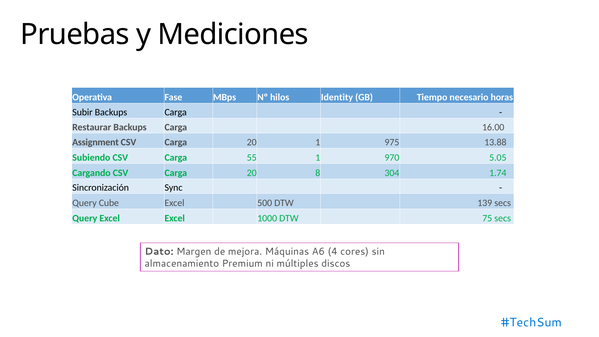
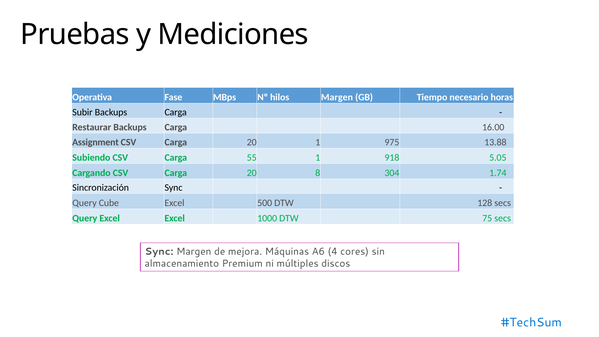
hilos Identity: Identity -> Margen
970: 970 -> 918
139: 139 -> 128
Dato at (159, 252): Dato -> Sync
